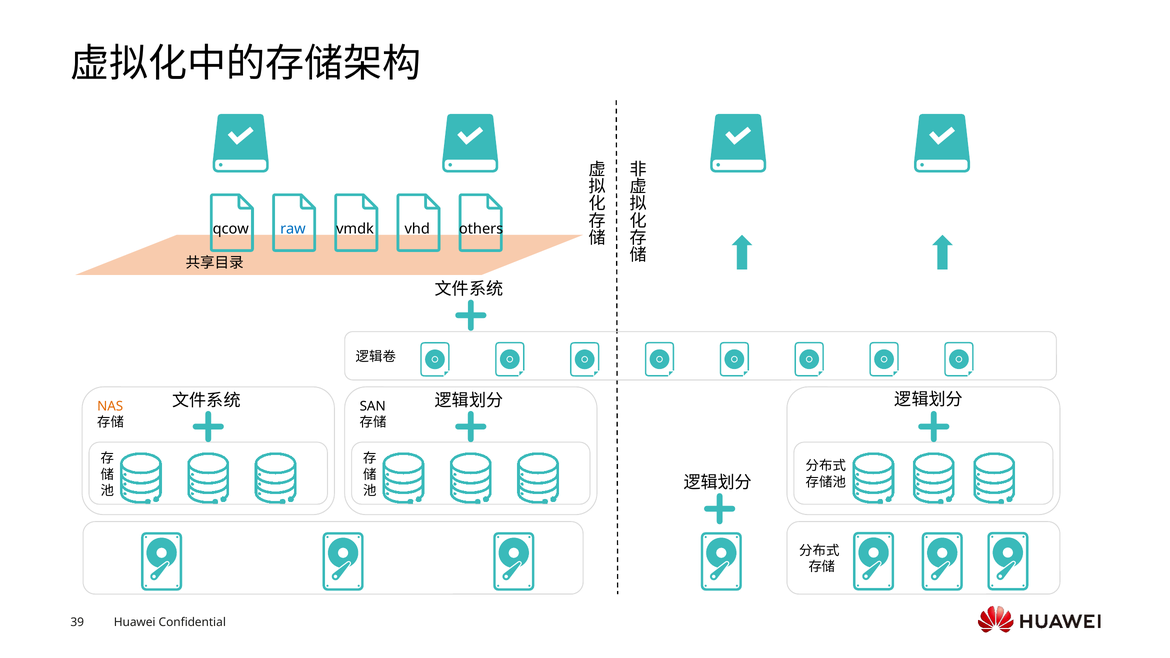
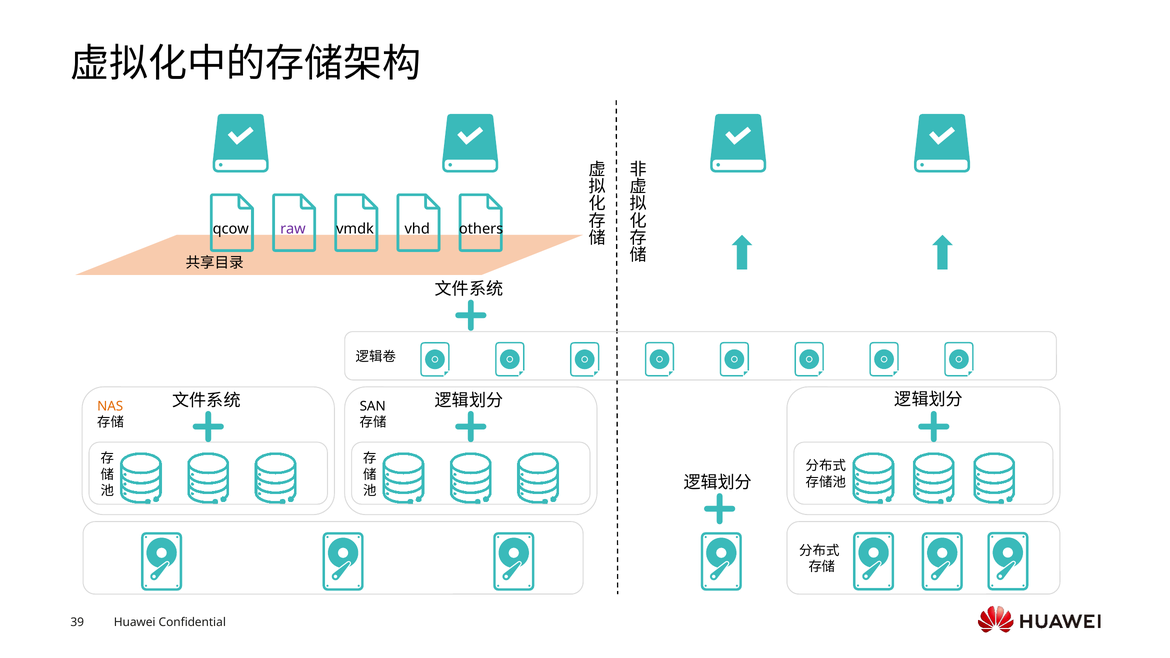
raw colour: blue -> purple
